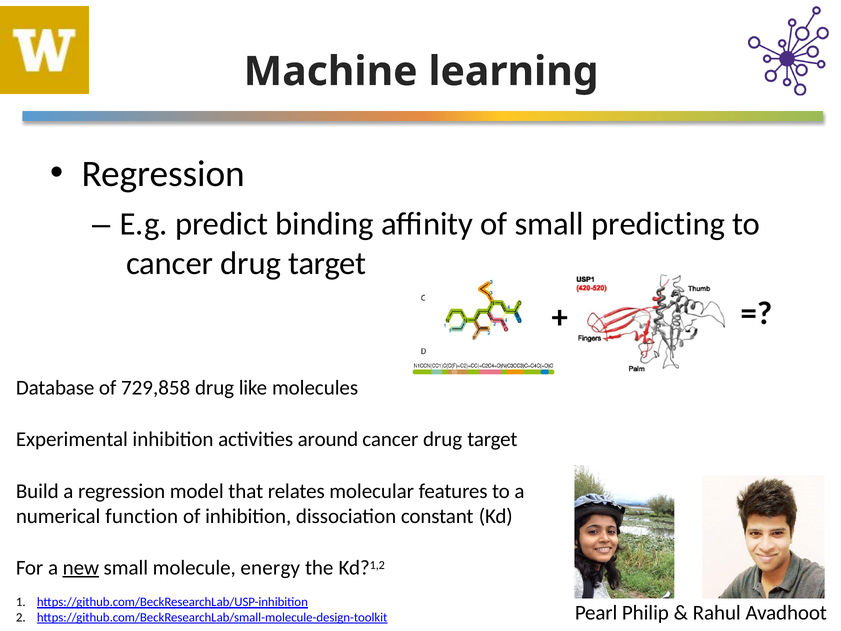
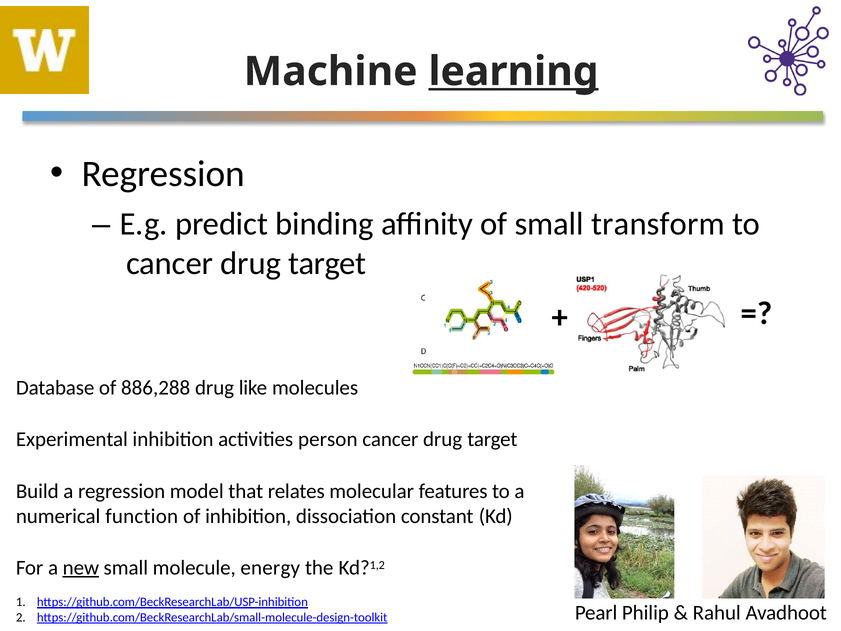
learning underline: none -> present
predicting: predicting -> transform
729,858: 729,858 -> 886,288
around: around -> person
